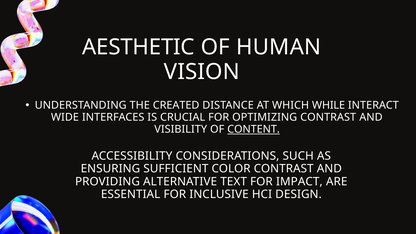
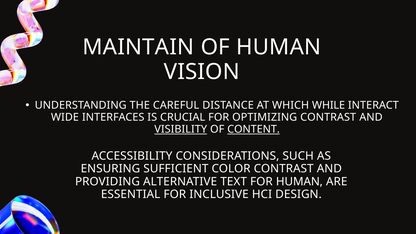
AESTHETIC: AESTHETIC -> MAINTAIN
CREATED: CREATED -> CAREFUL
VISIBILITY underline: none -> present
FOR IMPACT: IMPACT -> HUMAN
